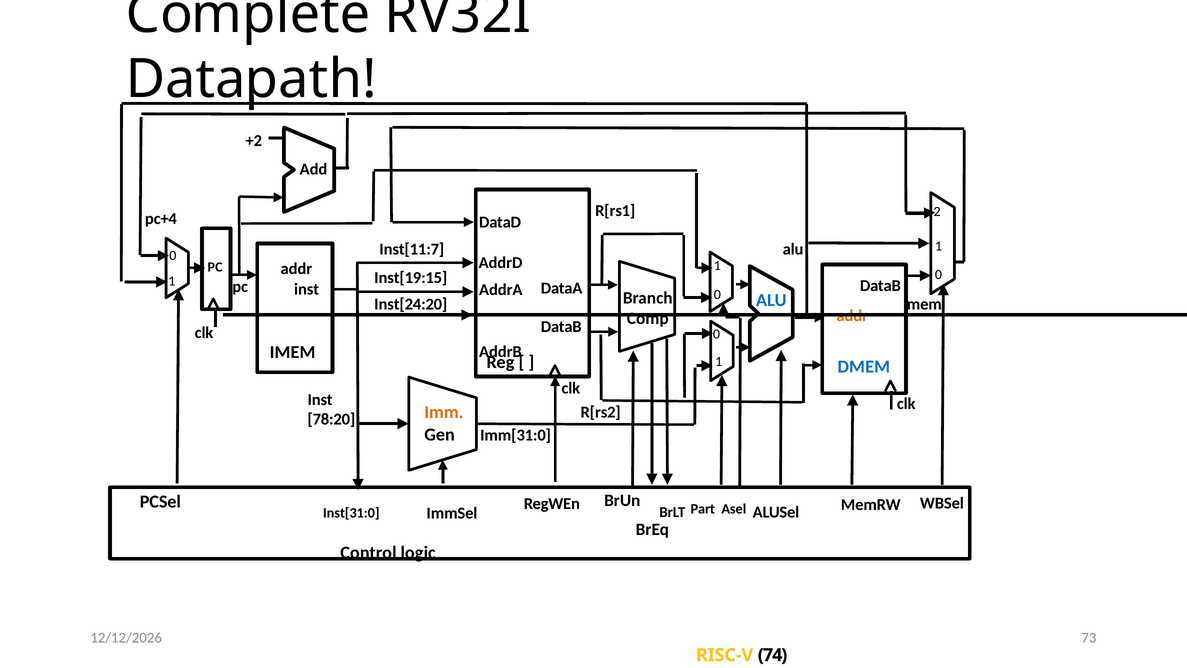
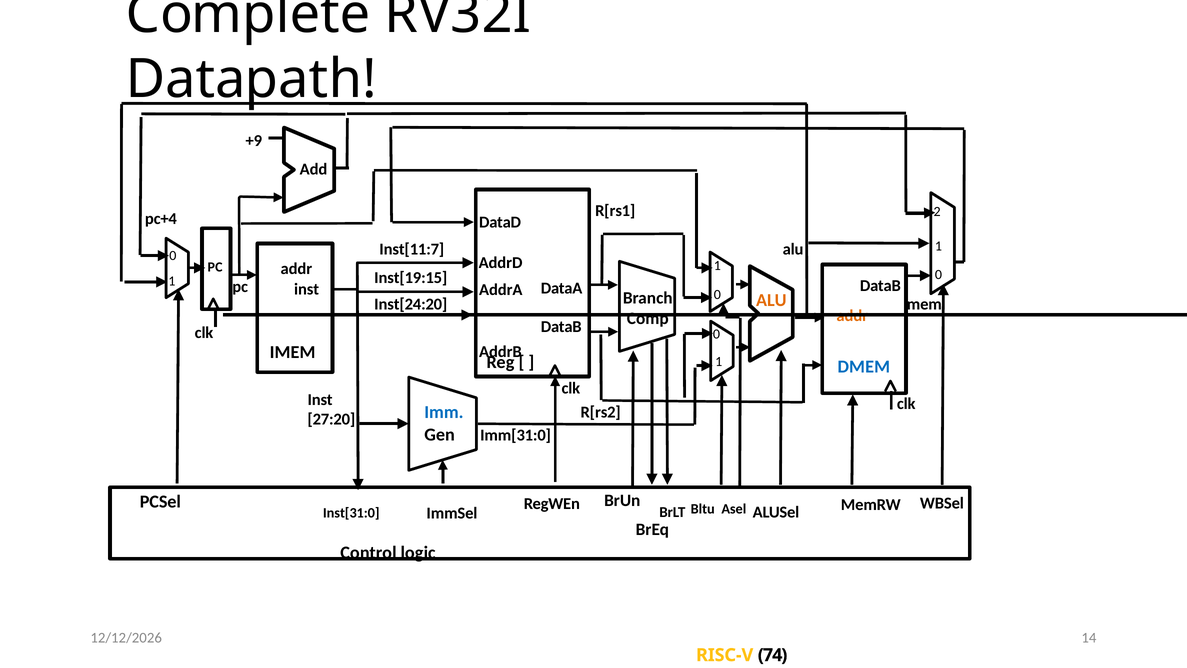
+2: +2 -> +9
ALU at (771, 300) colour: blue -> orange
Imm colour: orange -> blue
78:20: 78:20 -> 27:20
Part: Part -> Bltu
73: 73 -> 14
